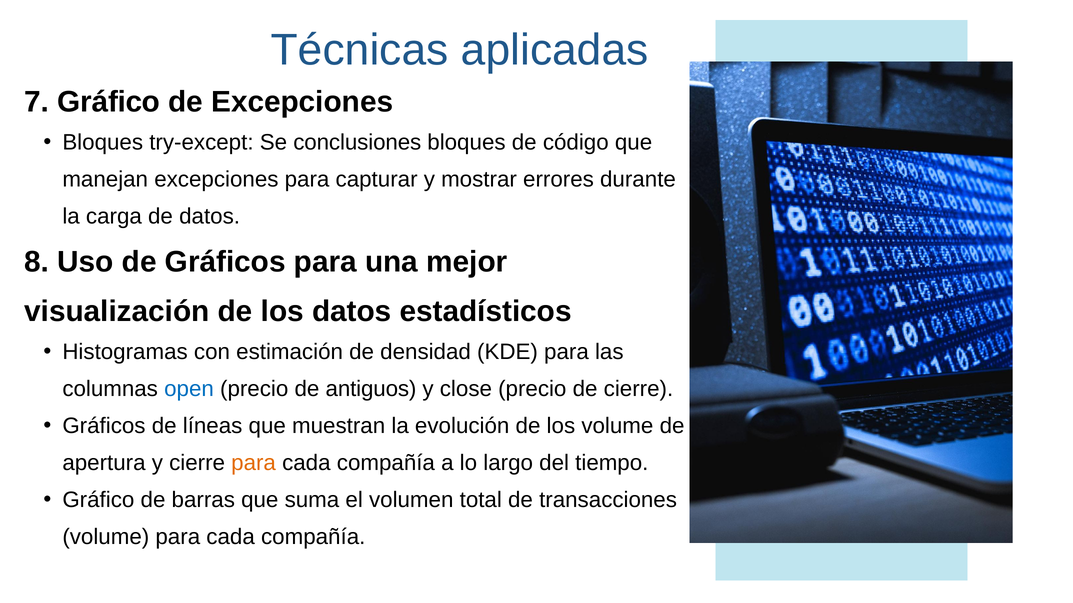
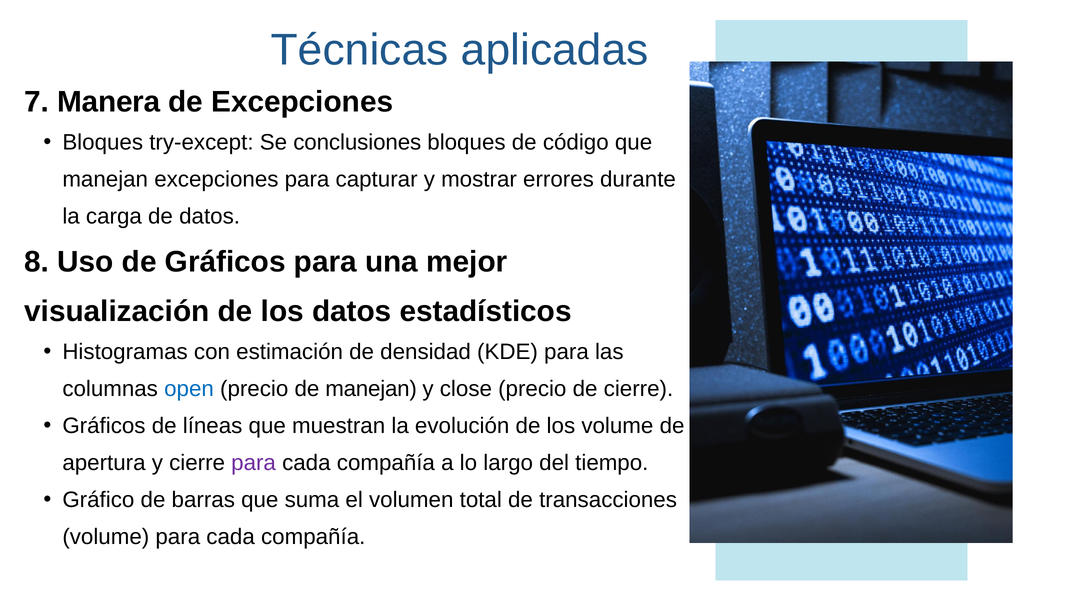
7 Gráfico: Gráfico -> Manera
de antiguos: antiguos -> manejan
para at (254, 463) colour: orange -> purple
